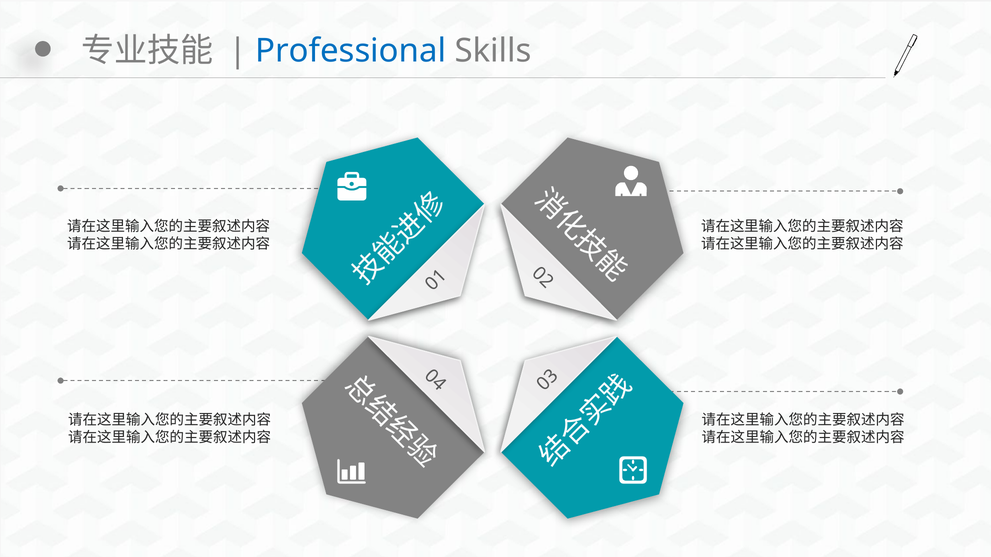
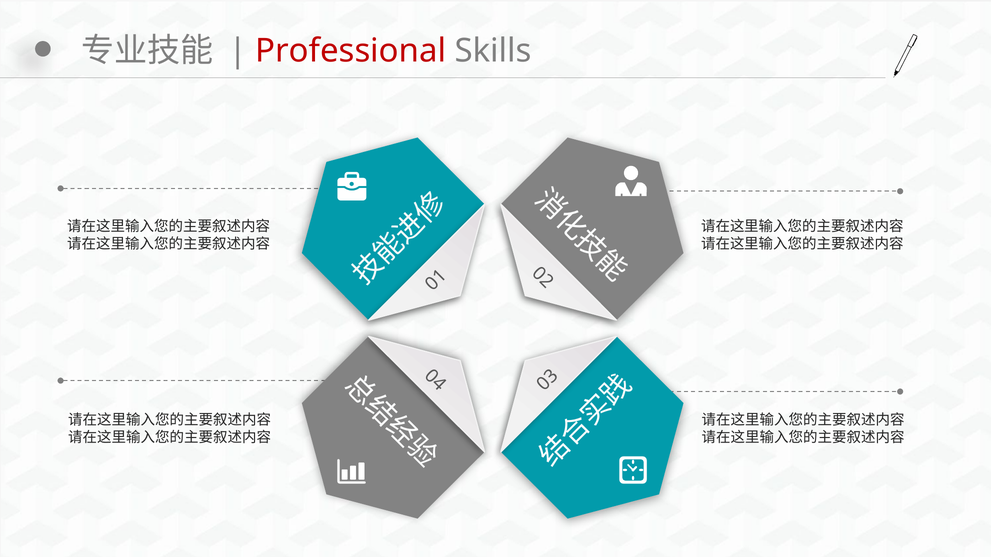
Professional colour: blue -> red
